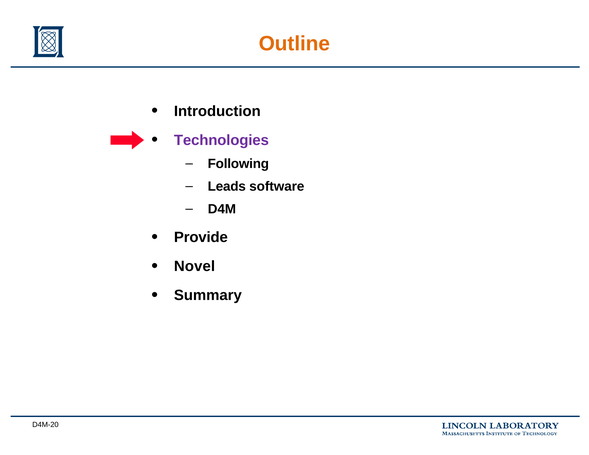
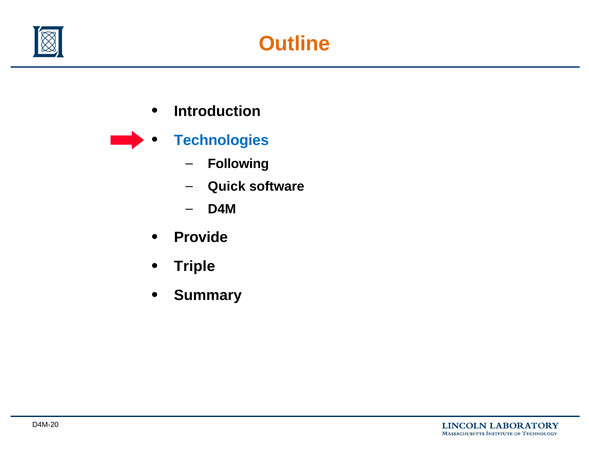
Technologies colour: purple -> blue
Leads: Leads -> Quick
Novel: Novel -> Triple
